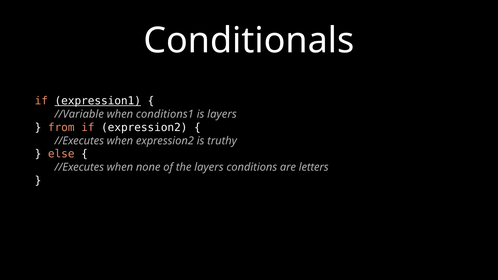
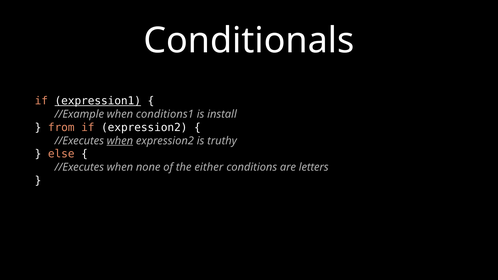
//Variable: //Variable -> //Example
is layers: layers -> install
when at (120, 141) underline: none -> present
the layers: layers -> either
